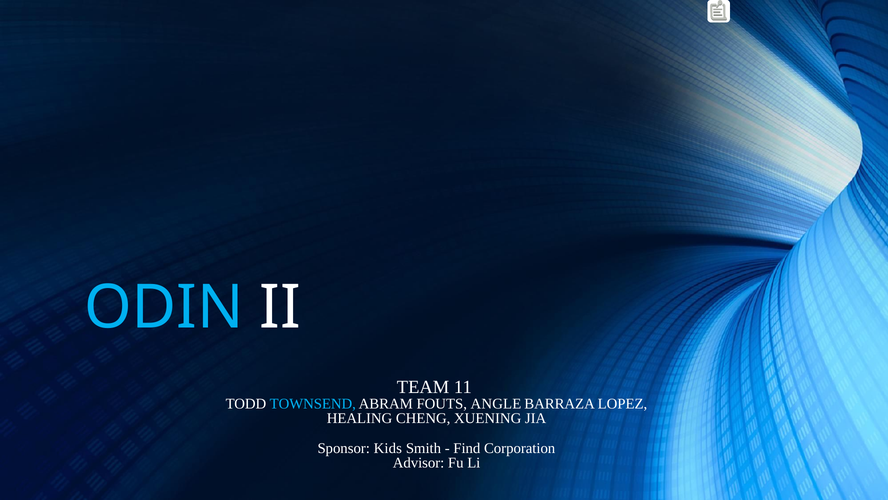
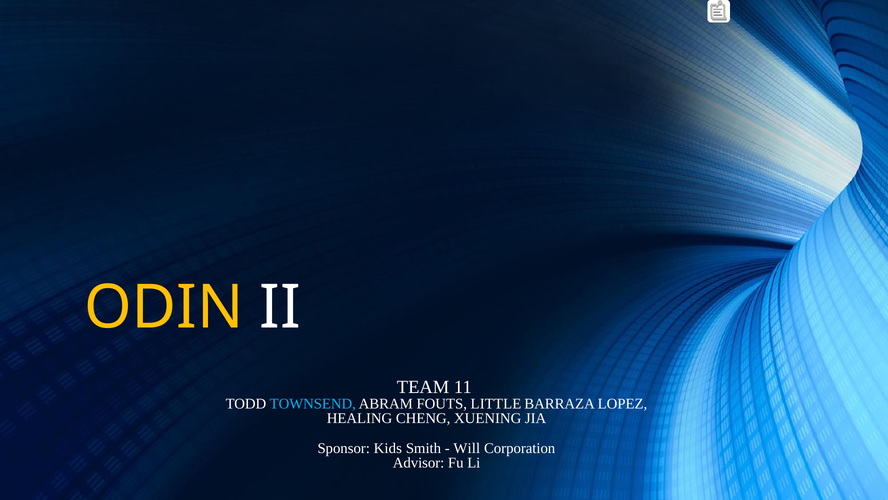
ODIN colour: light blue -> yellow
ANGLE: ANGLE -> LITTLE
Find: Find -> Will
